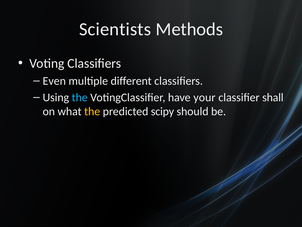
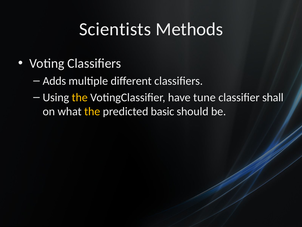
Even: Even -> Adds
the at (80, 97) colour: light blue -> yellow
your: your -> tune
scipy: scipy -> basic
